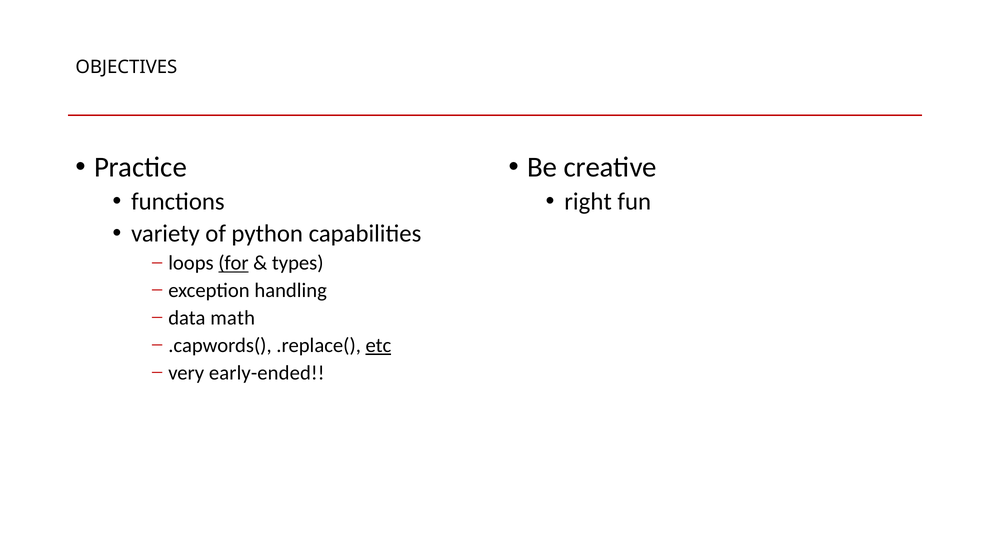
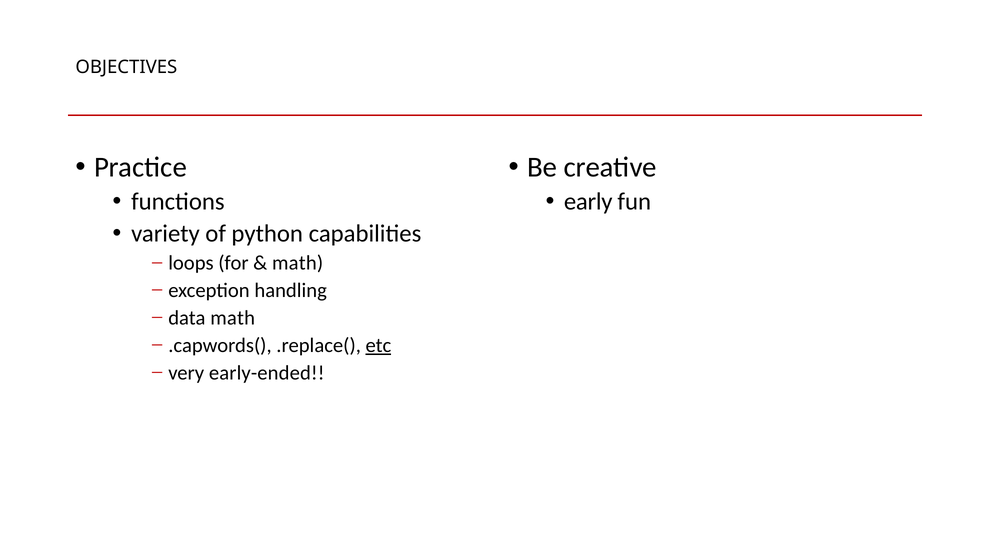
right: right -> early
for underline: present -> none
types at (298, 263): types -> math
